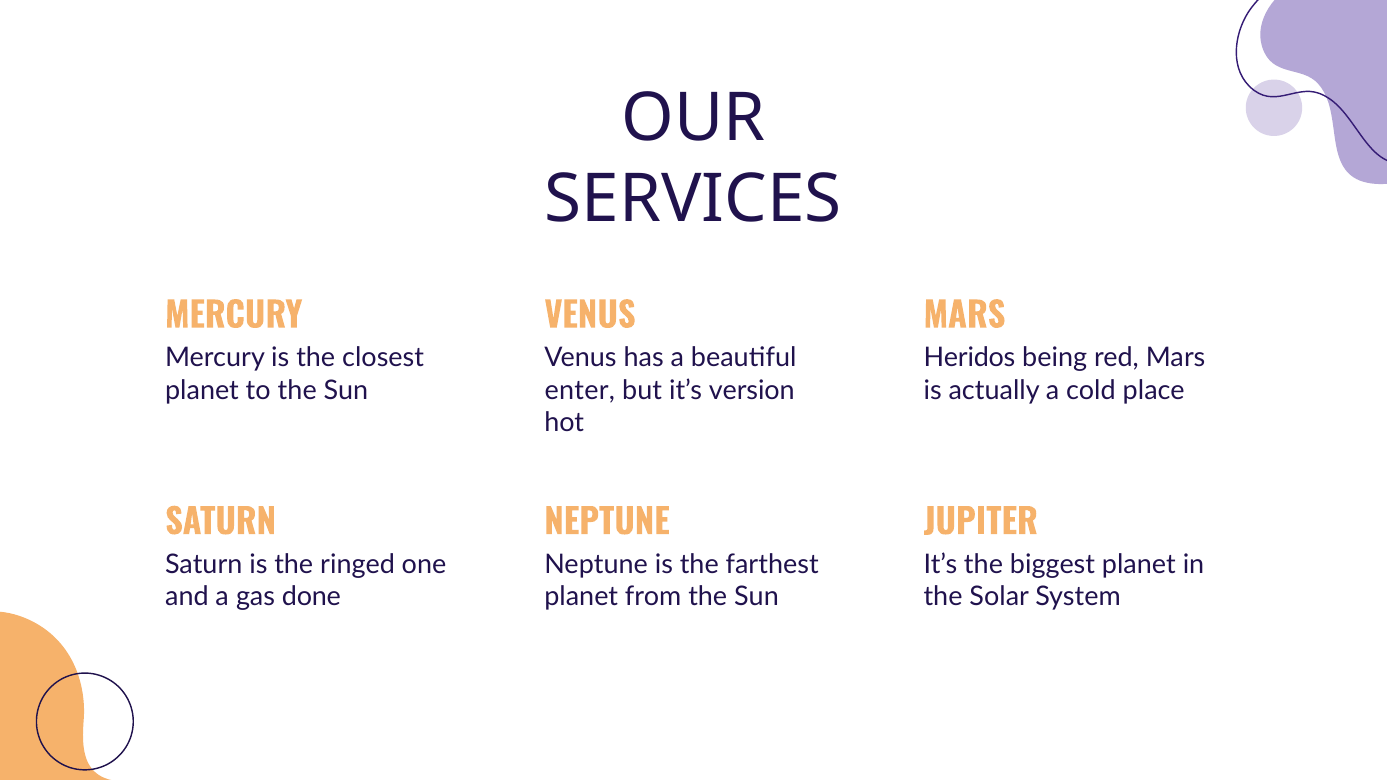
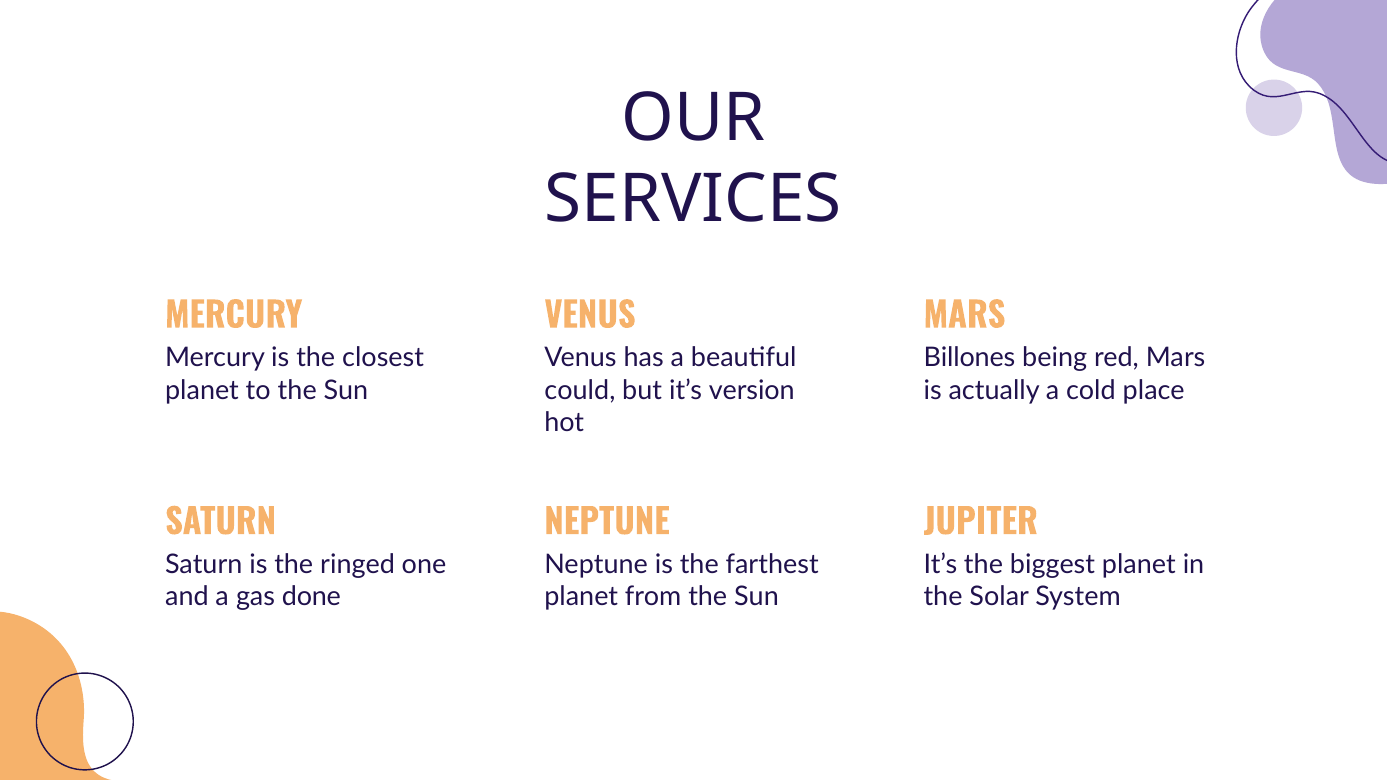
Heridos: Heridos -> Billones
enter: enter -> could
